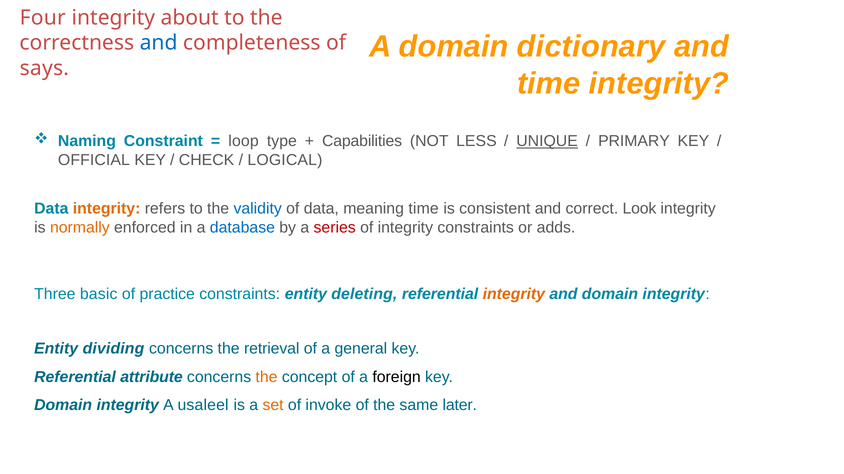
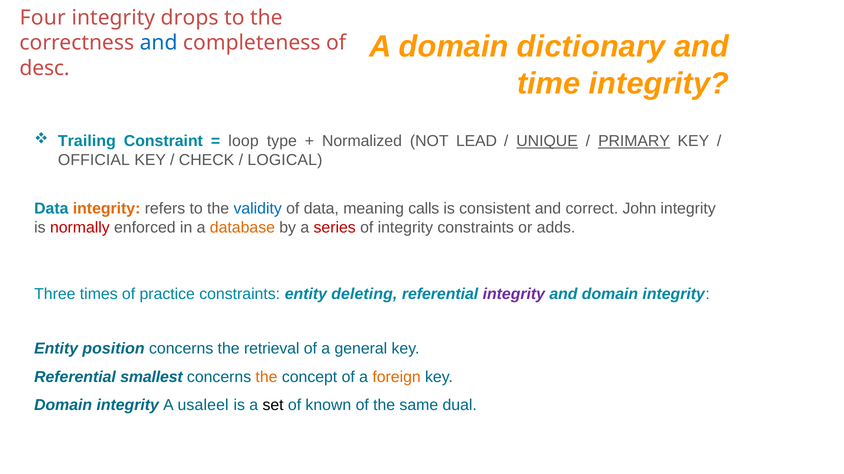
about: about -> drops
says: says -> desc
Naming: Naming -> Trailing
Capabilities: Capabilities -> Normalized
LESS: LESS -> LEAD
PRIMARY underline: none -> present
meaning time: time -> calls
Look: Look -> John
normally colour: orange -> red
database colour: blue -> orange
basic: basic -> times
integrity at (514, 295) colour: orange -> purple
dividing: dividing -> position
attribute: attribute -> smallest
foreign colour: black -> orange
set colour: orange -> black
invoke: invoke -> known
later: later -> dual
